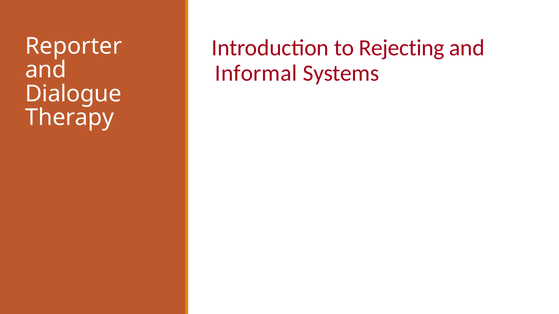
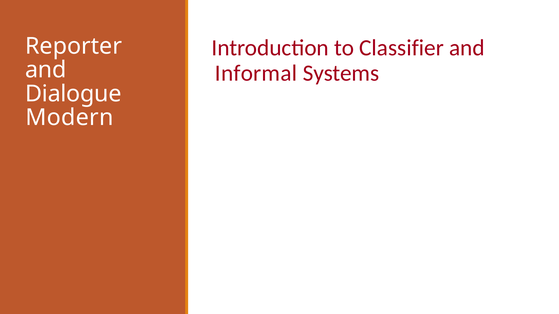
Rejecting: Rejecting -> Classifier
Therapy: Therapy -> Modern
